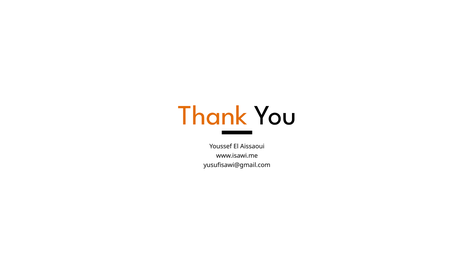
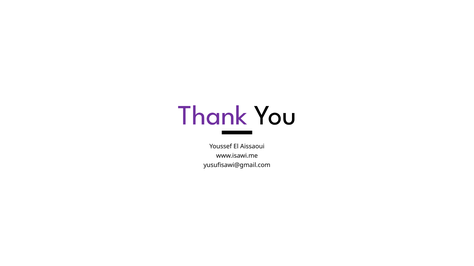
Thank colour: orange -> purple
